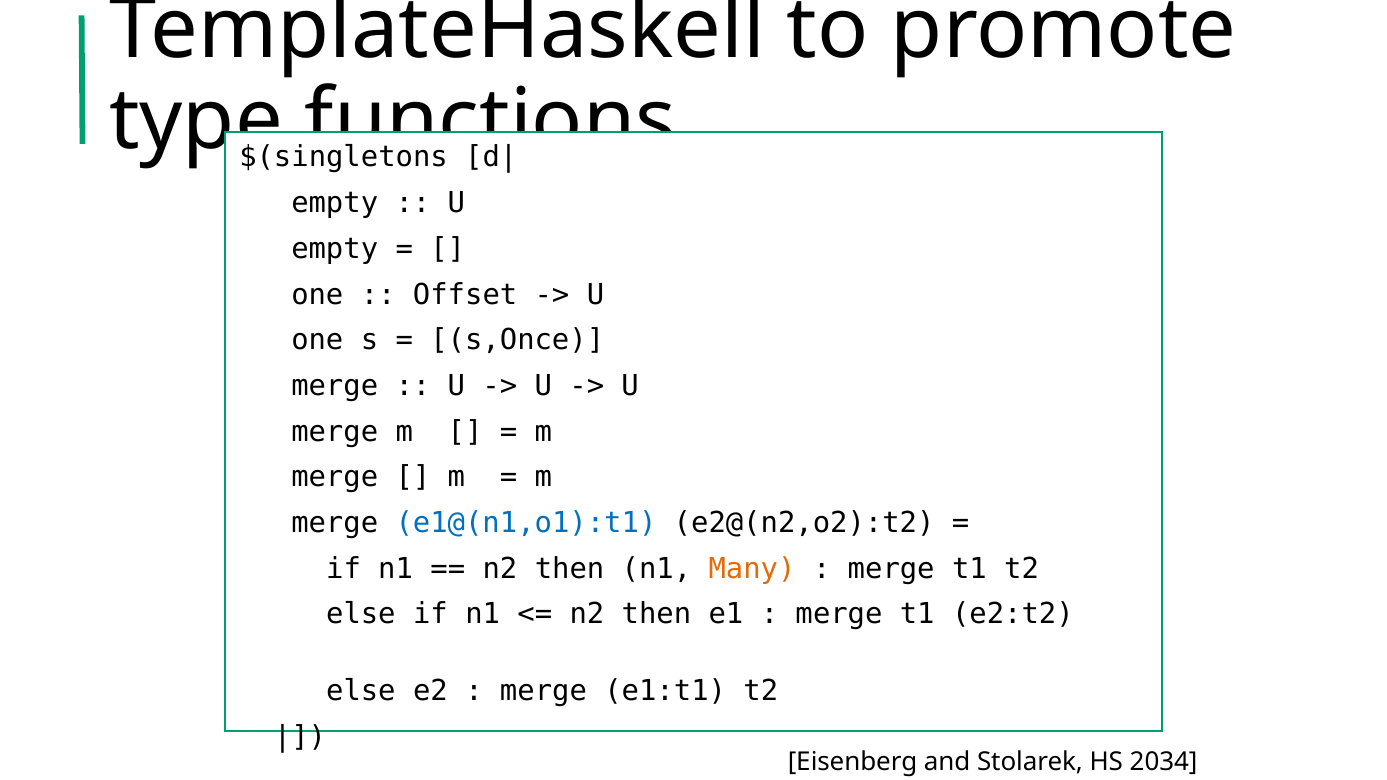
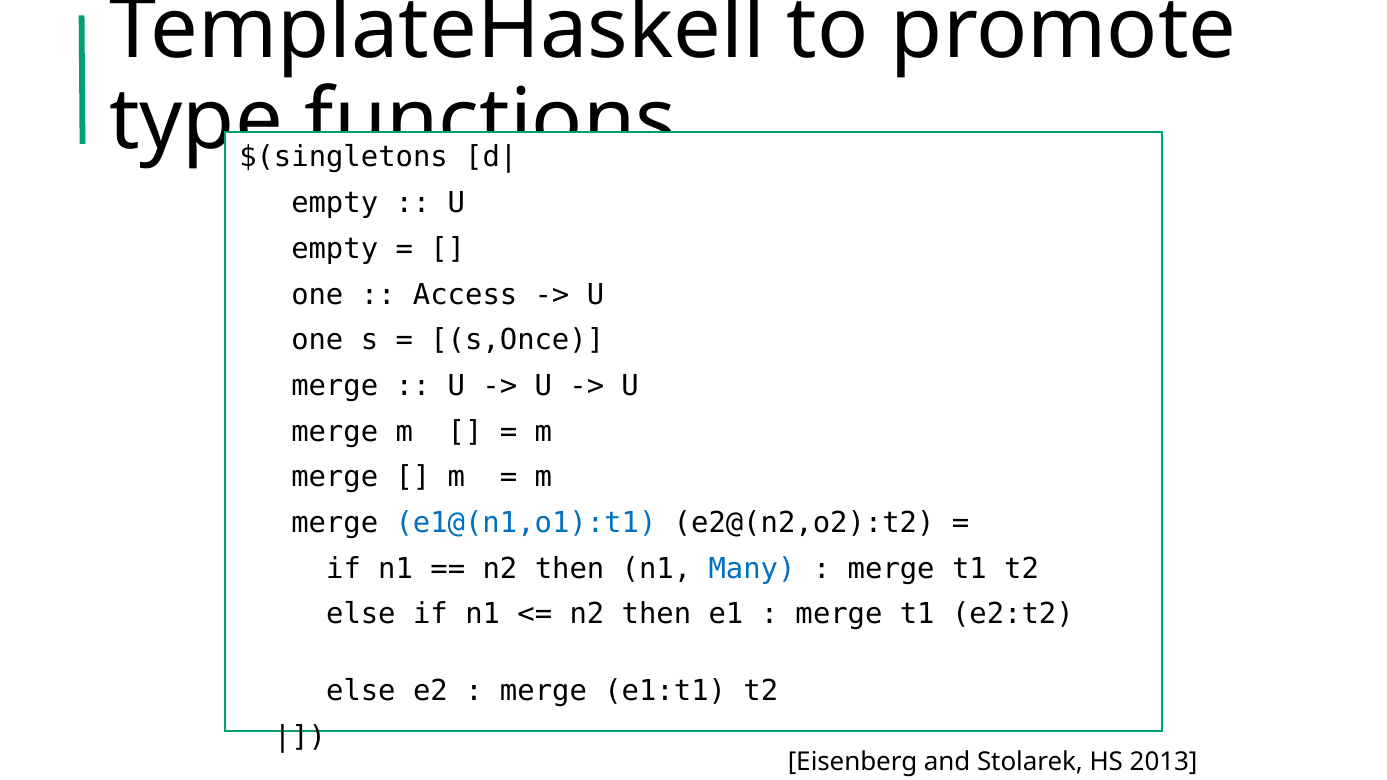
Offset: Offset -> Access
Many colour: orange -> blue
2034: 2034 -> 2013
